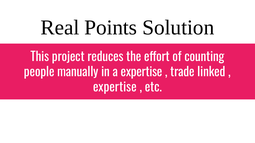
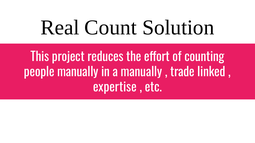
Points: Points -> Count
a expertise: expertise -> manually
